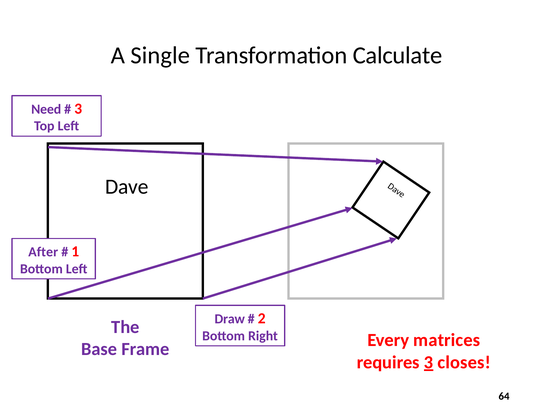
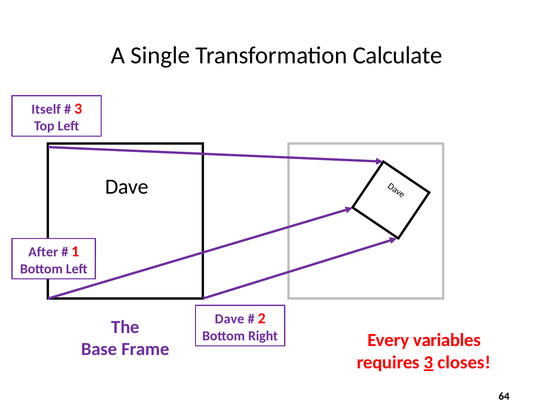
Need: Need -> Itself
Draw at (230, 319): Draw -> Dave
matrices: matrices -> variables
